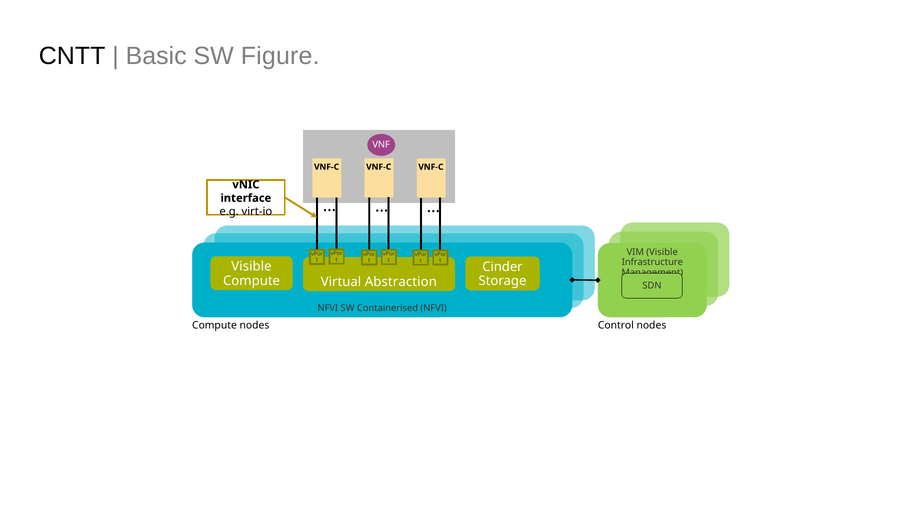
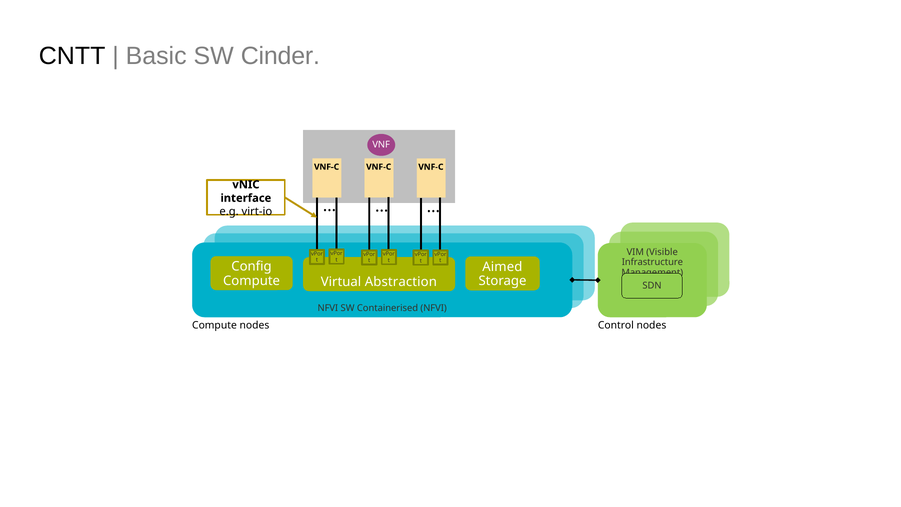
Figure: Figure -> Cinder
Visible at (251, 266): Visible -> Config
Cinder: Cinder -> Aimed
